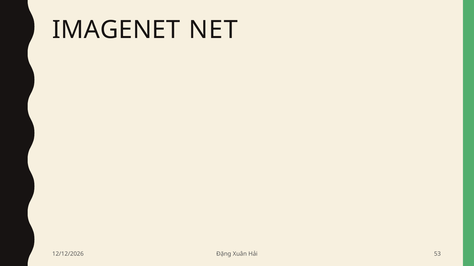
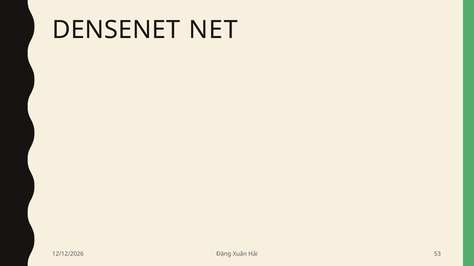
IMAGENET: IMAGENET -> DENSENET
